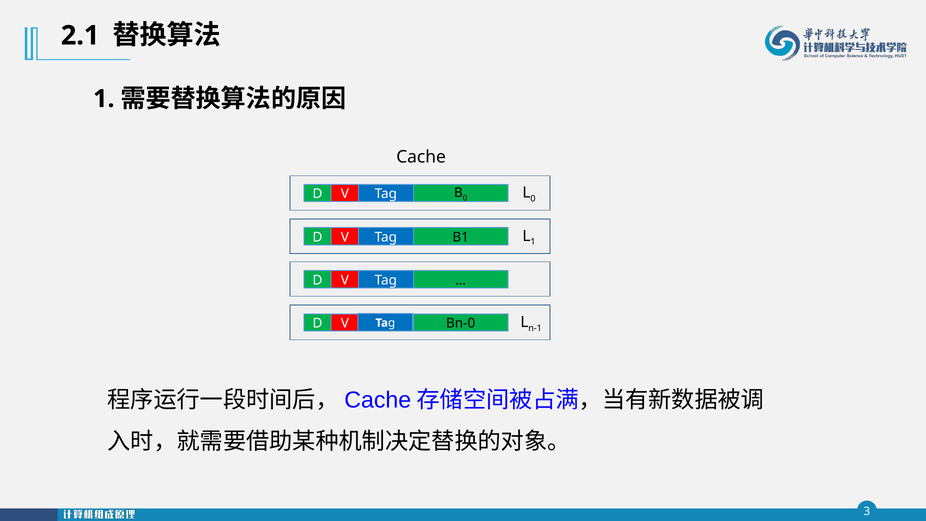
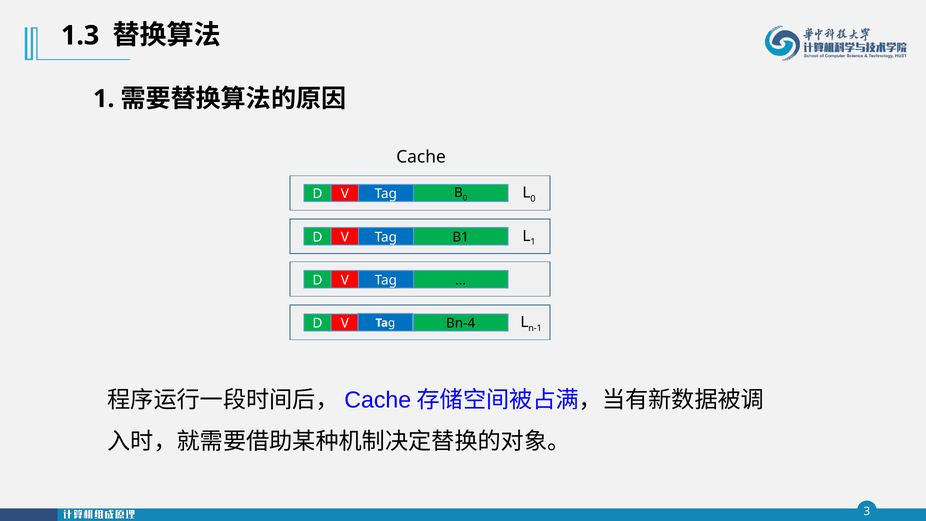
2.1: 2.1 -> 1.3
Bn-0: Bn-0 -> Bn-4
